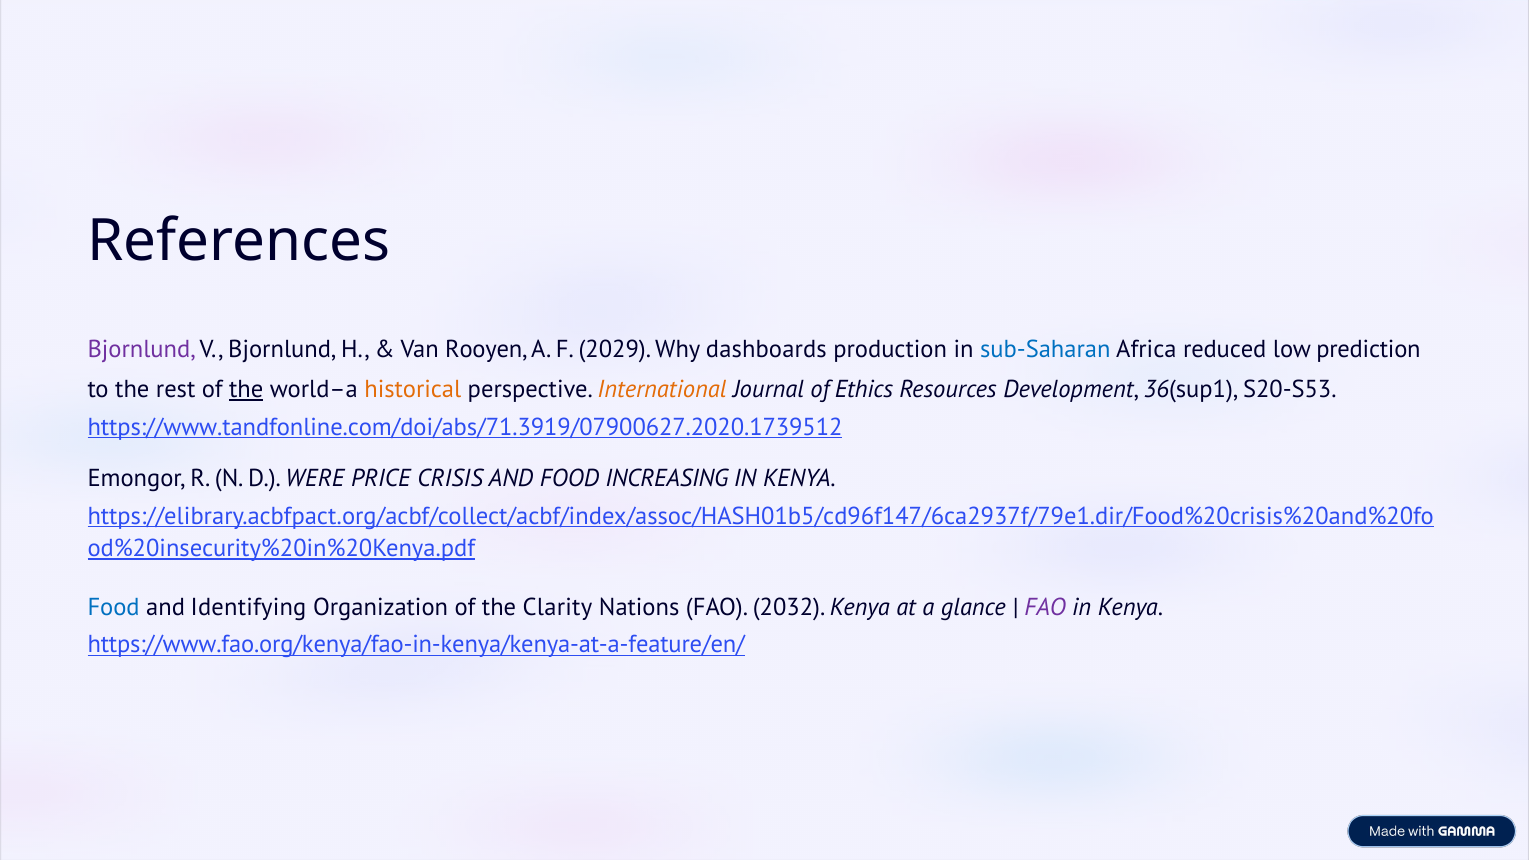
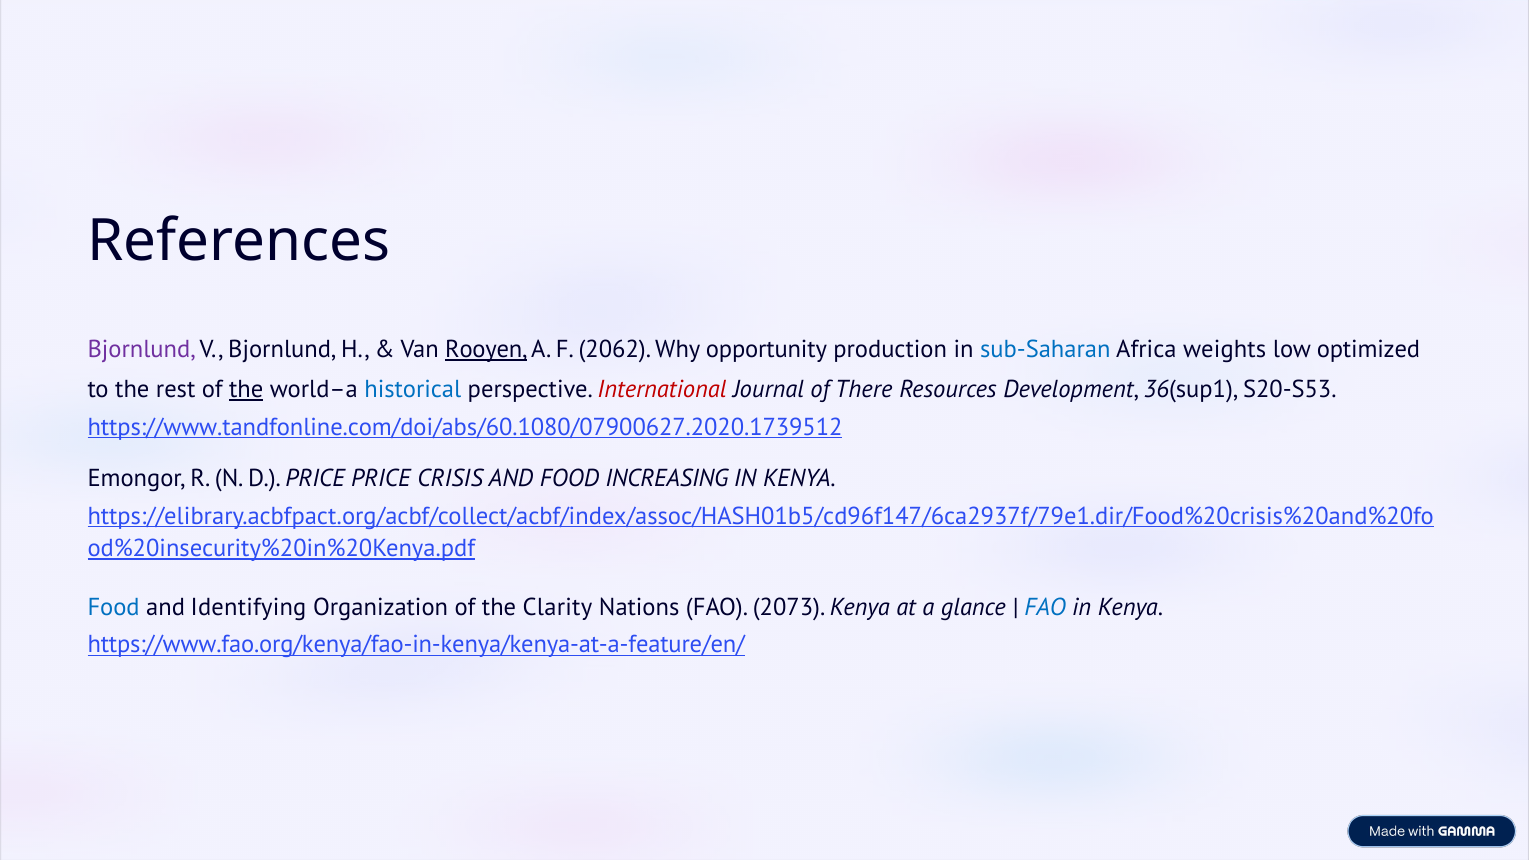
Rooyen underline: none -> present
2029: 2029 -> 2062
dashboards: dashboards -> opportunity
reduced: reduced -> weights
prediction: prediction -> optimized
historical colour: orange -> blue
International colour: orange -> red
Ethics: Ethics -> There
https://www.tandfonline.com/doi/abs/71.3919/07900627.2020.1739512: https://www.tandfonline.com/doi/abs/71.3919/07900627.2020.1739512 -> https://www.tandfonline.com/doi/abs/60.1080/07900627.2020.1739512
D WERE: WERE -> PRICE
2032: 2032 -> 2073
FAO at (1045, 607) colour: purple -> blue
